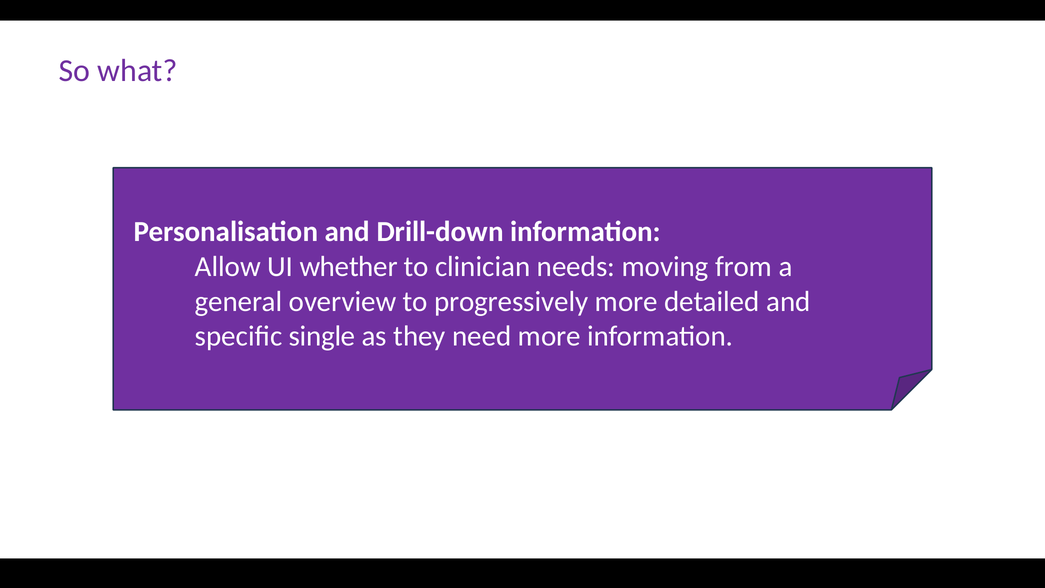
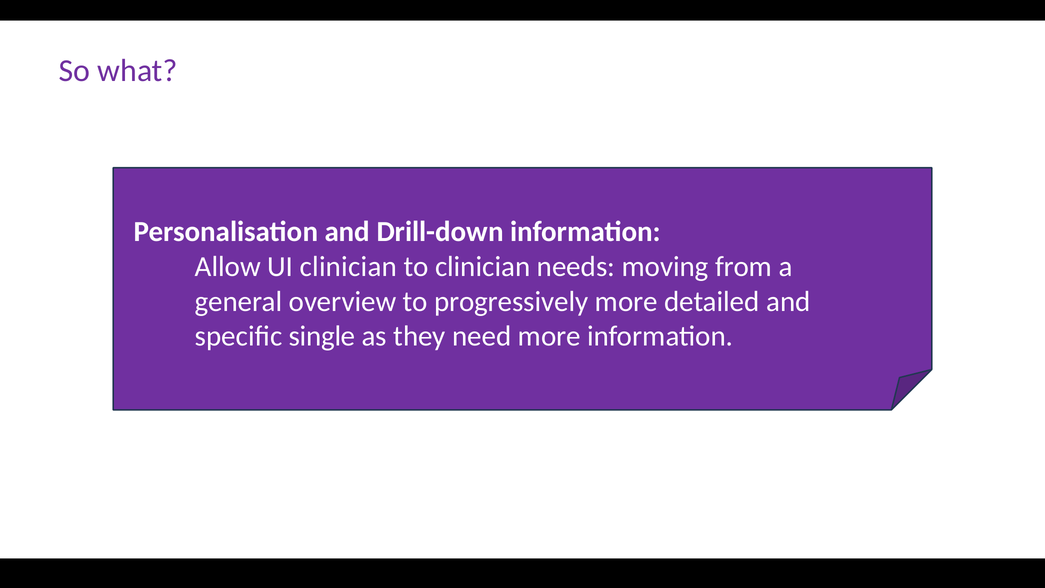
UI whether: whether -> clinician
